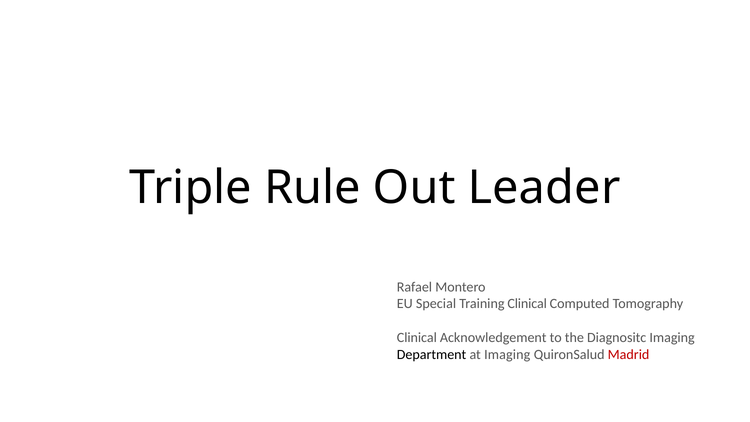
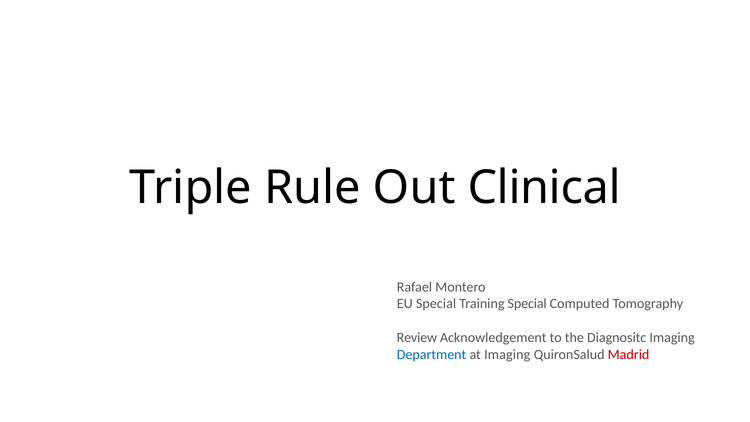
Leader: Leader -> Clinical
Training Clinical: Clinical -> Special
Clinical at (417, 337): Clinical -> Review
Department colour: black -> blue
